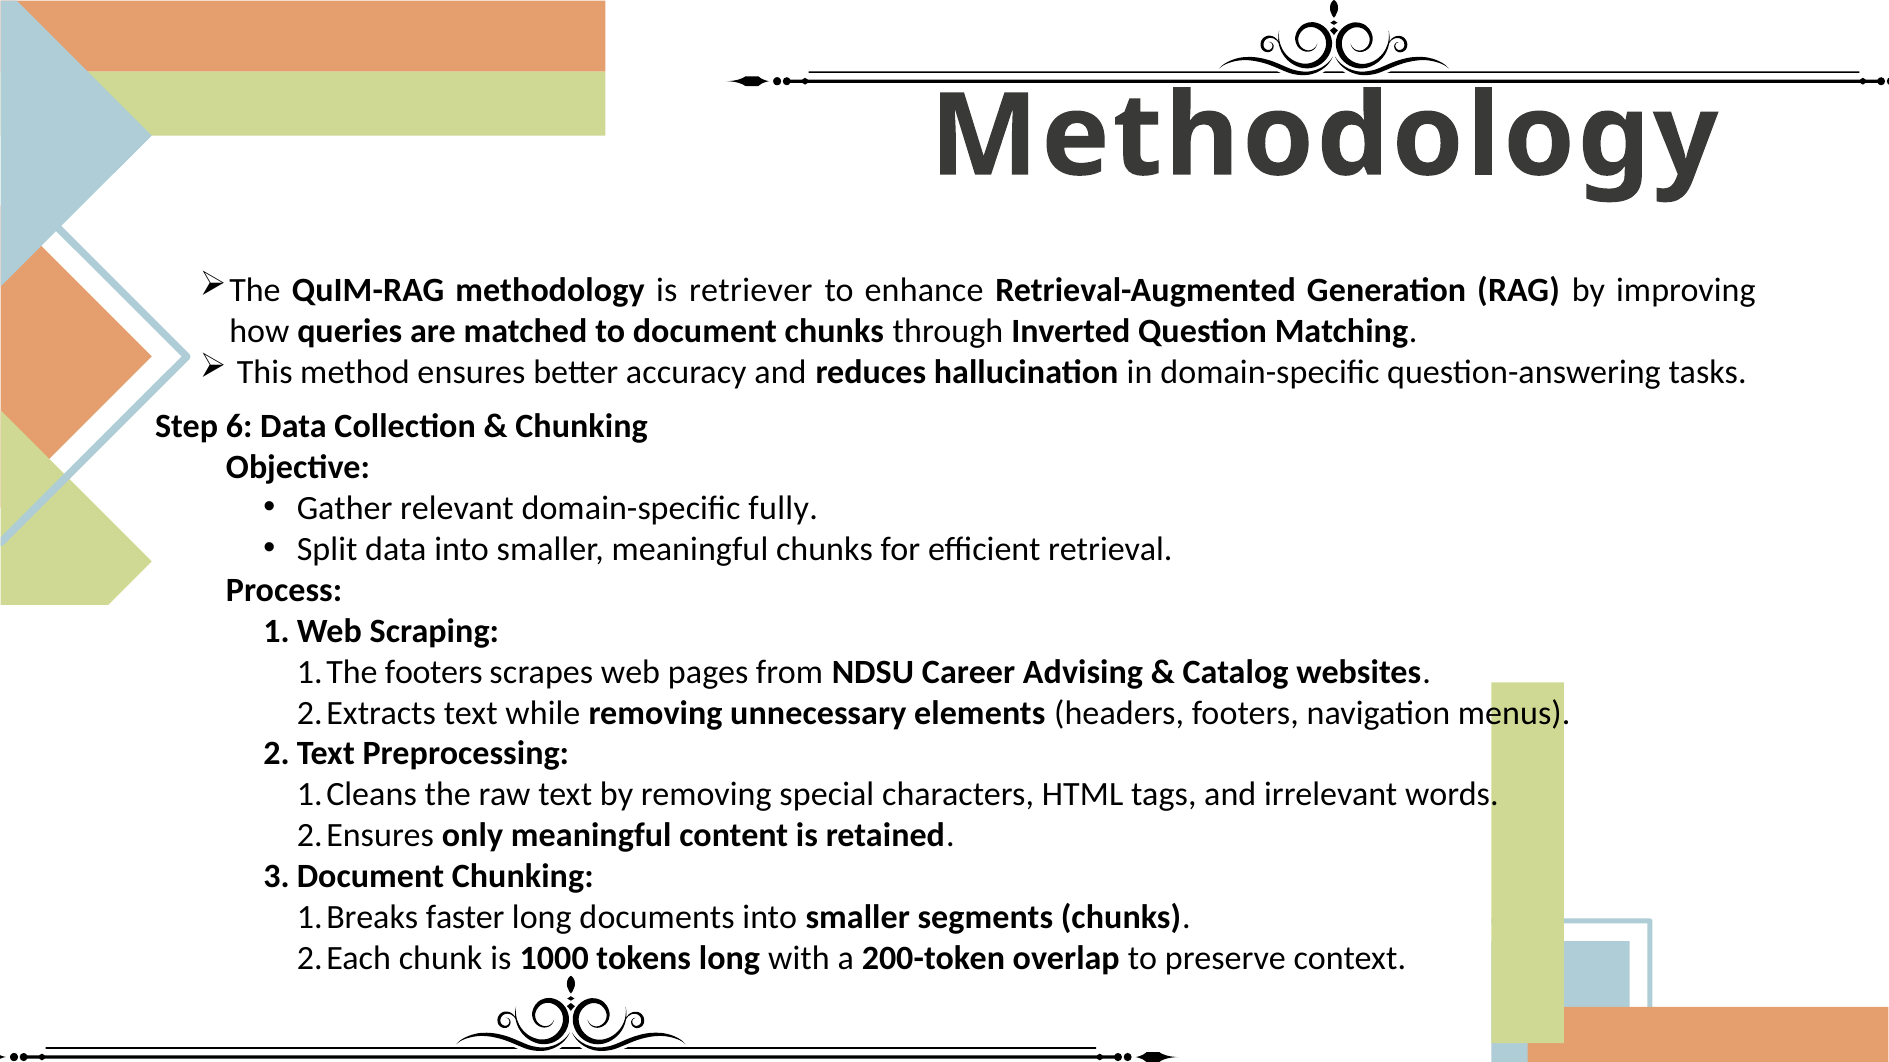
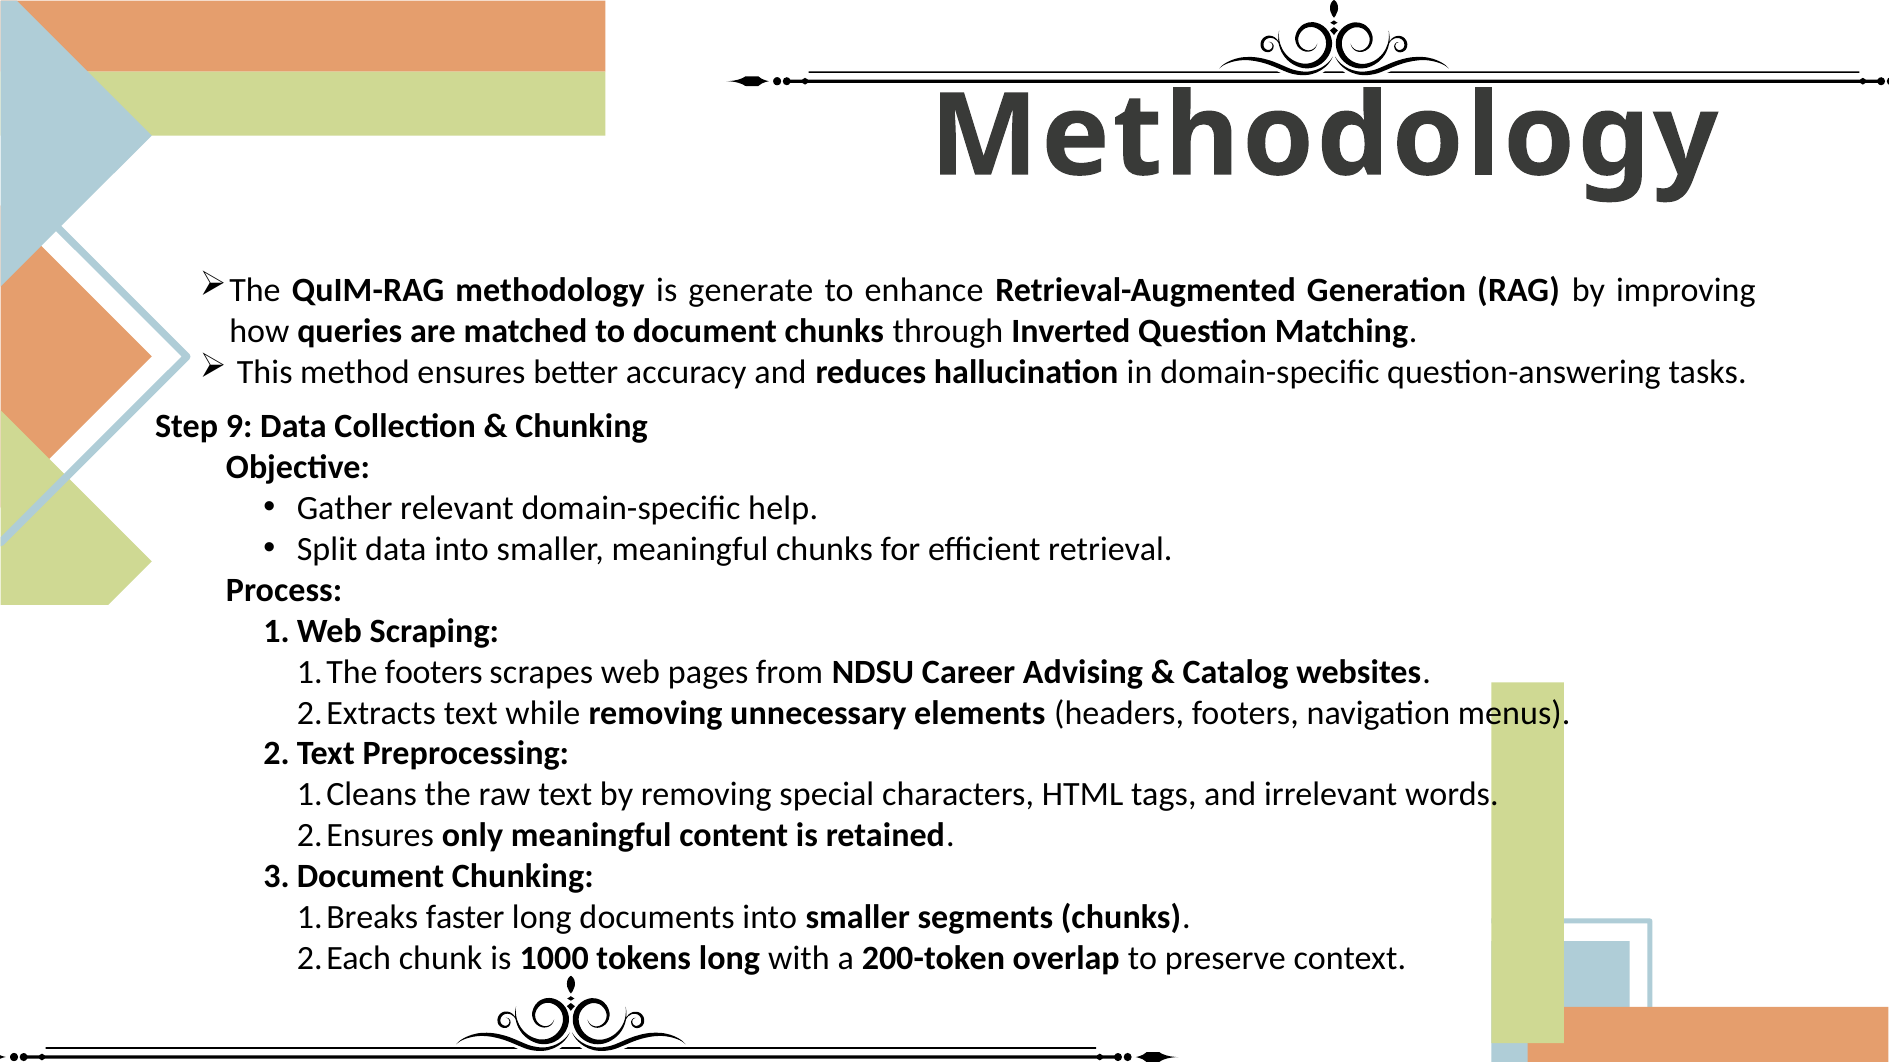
retriever: retriever -> generate
6: 6 -> 9
fully: fully -> help
